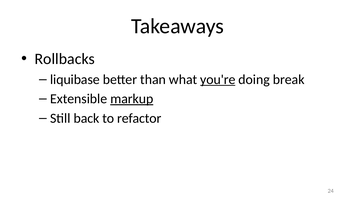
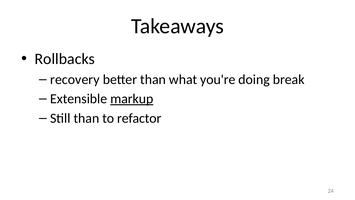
liquibase: liquibase -> recovery
you're underline: present -> none
Still back: back -> than
